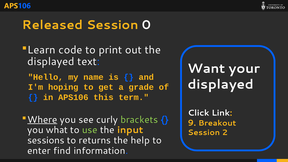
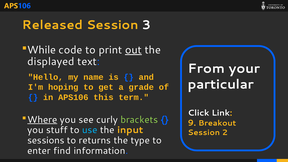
0: 0 -> 3
Learn: Learn -> While
out underline: none -> present
Want: Want -> From
displayed at (221, 84): displayed -> particular
what: what -> stuff
use colour: light green -> light blue
help: help -> type
